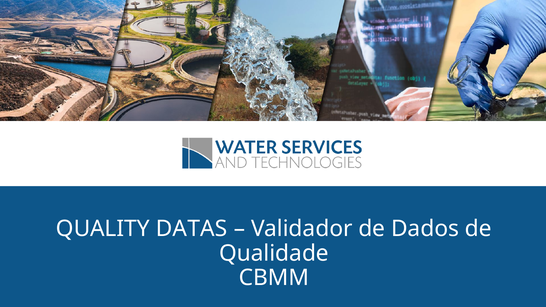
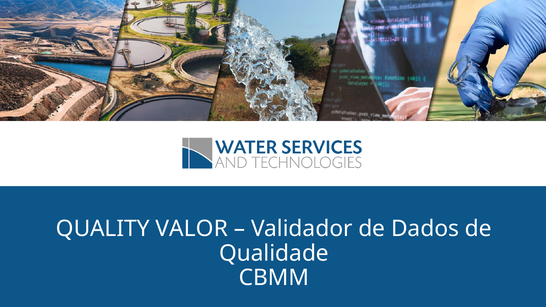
DATAS: DATAS -> VALOR
